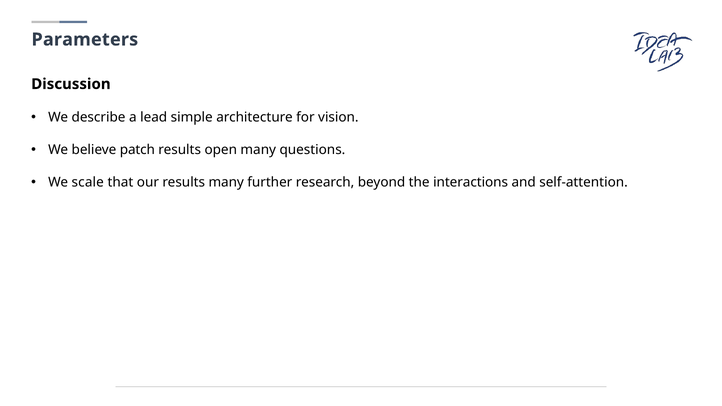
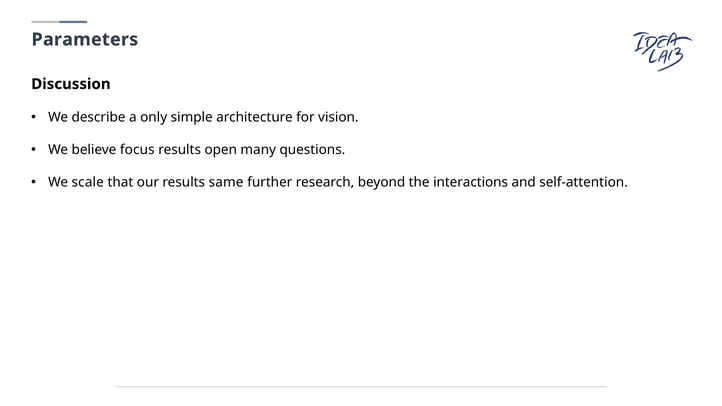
lead: lead -> only
patch: patch -> focus
results many: many -> same
